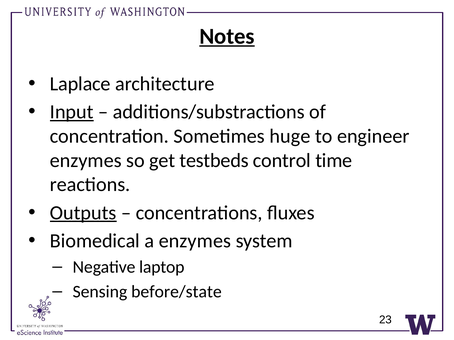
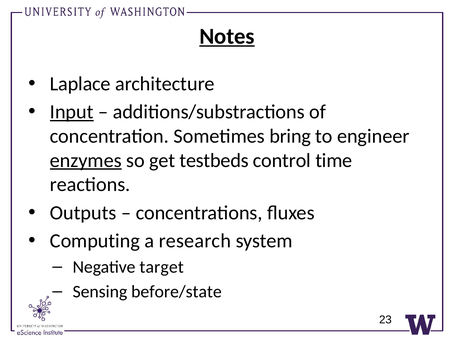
huge: huge -> bring
enzymes at (86, 161) underline: none -> present
Outputs underline: present -> none
Biomedical: Biomedical -> Computing
a enzymes: enzymes -> research
laptop: laptop -> target
